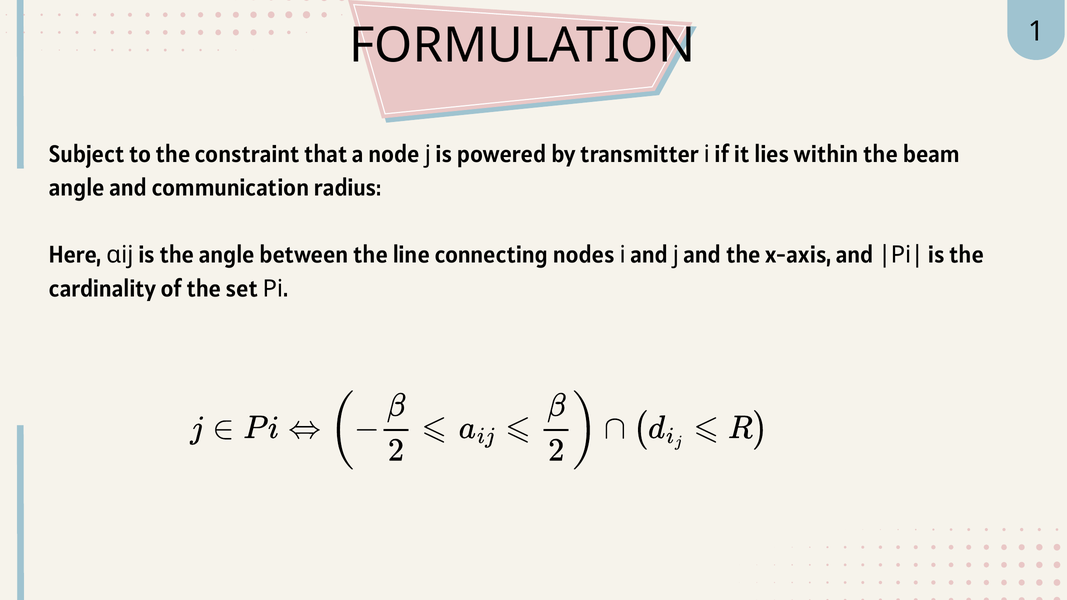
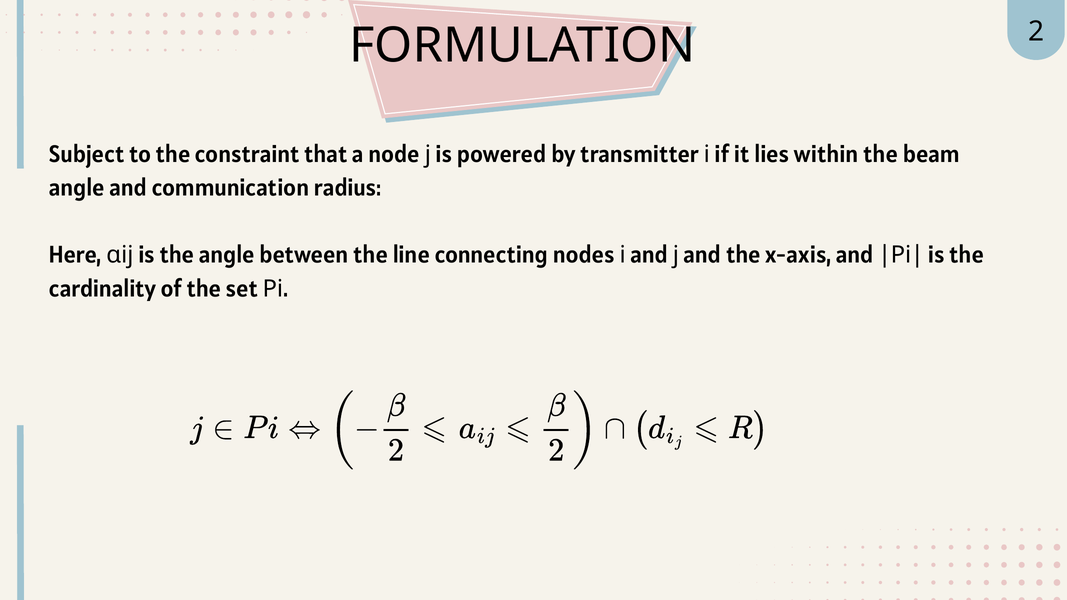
1: 1 -> 2
